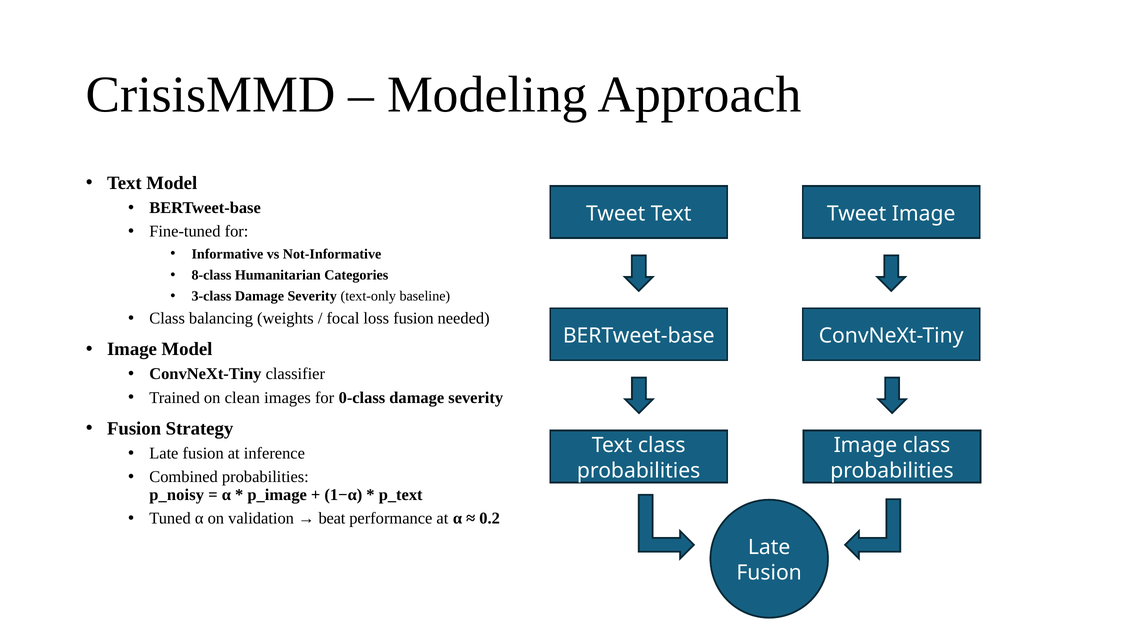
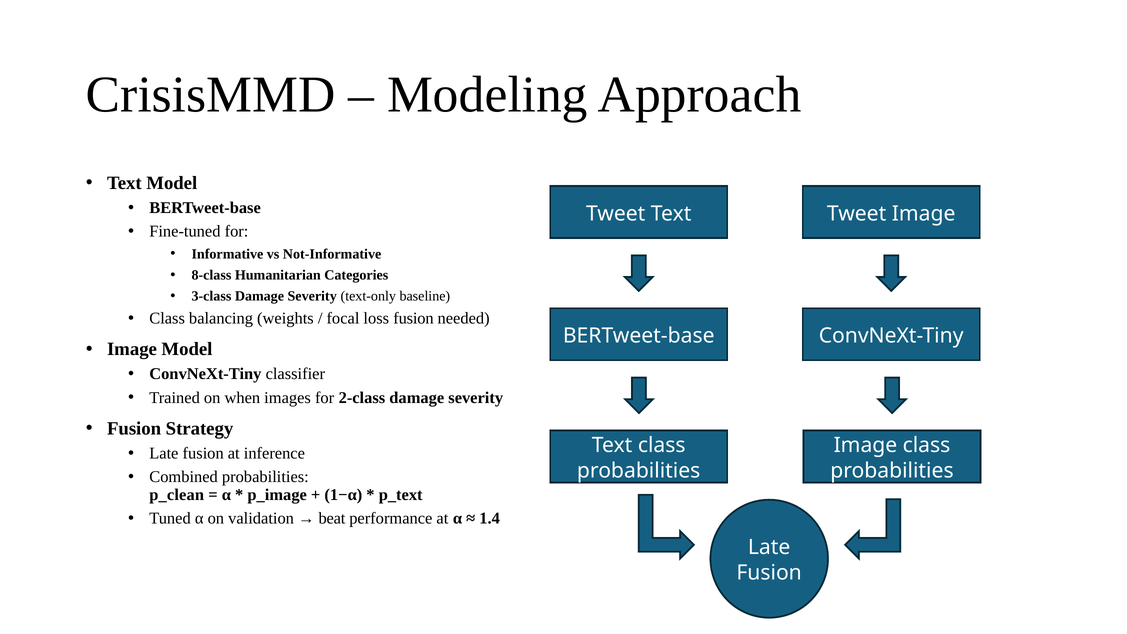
clean: clean -> when
0-class: 0-class -> 2-class
p_noisy: p_noisy -> p_clean
0.2: 0.2 -> 1.4
